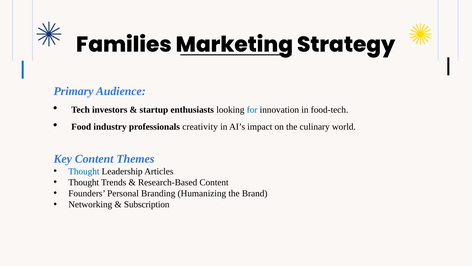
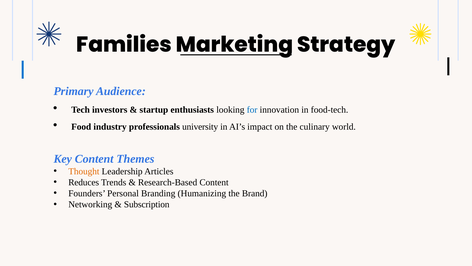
creativity: creativity -> university
Thought at (84, 171) colour: blue -> orange
Thought at (84, 182): Thought -> Reduces
